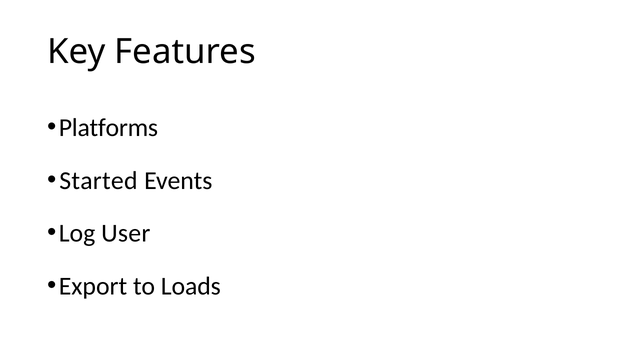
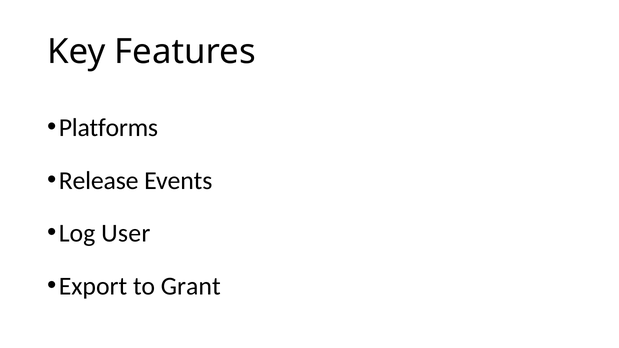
Started: Started -> Release
Loads: Loads -> Grant
